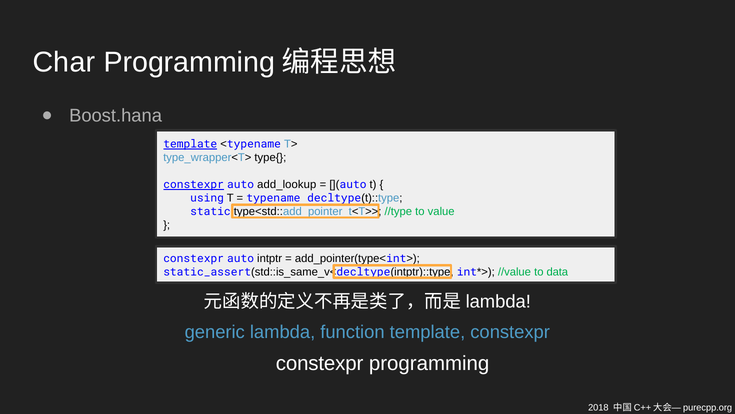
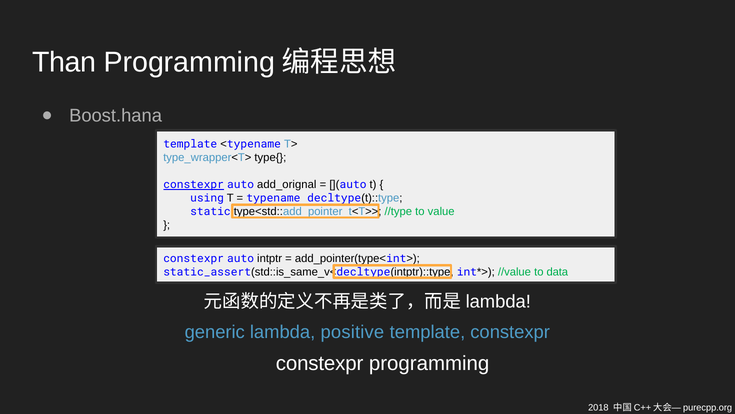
Char: Char -> Than
template at (190, 144) underline: present -> none
add_lookup: add_lookup -> add_orignal
function: function -> positive
